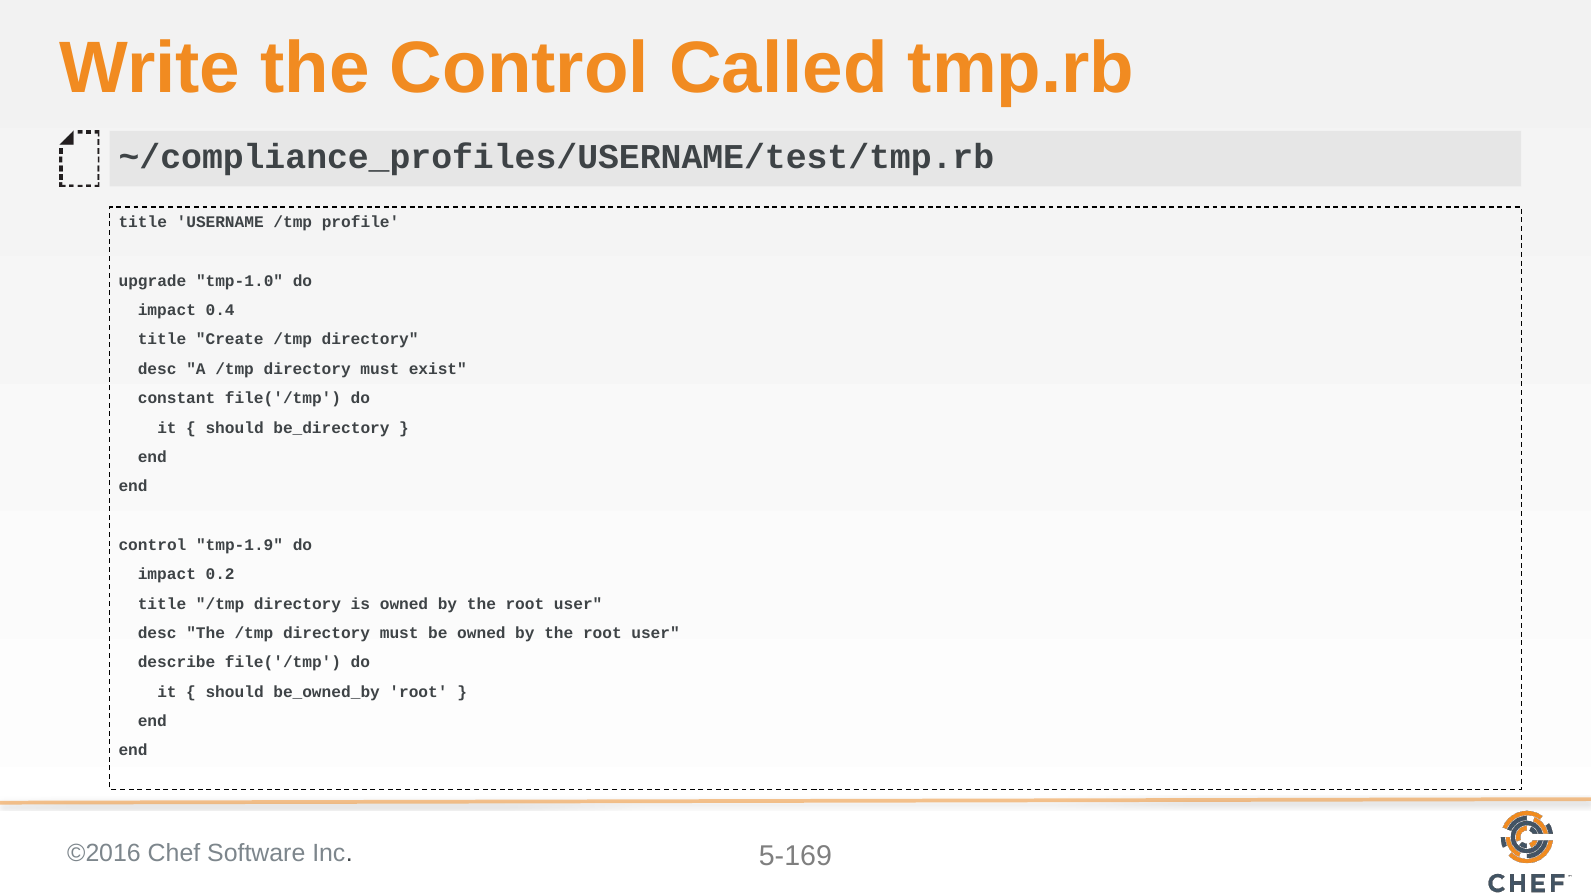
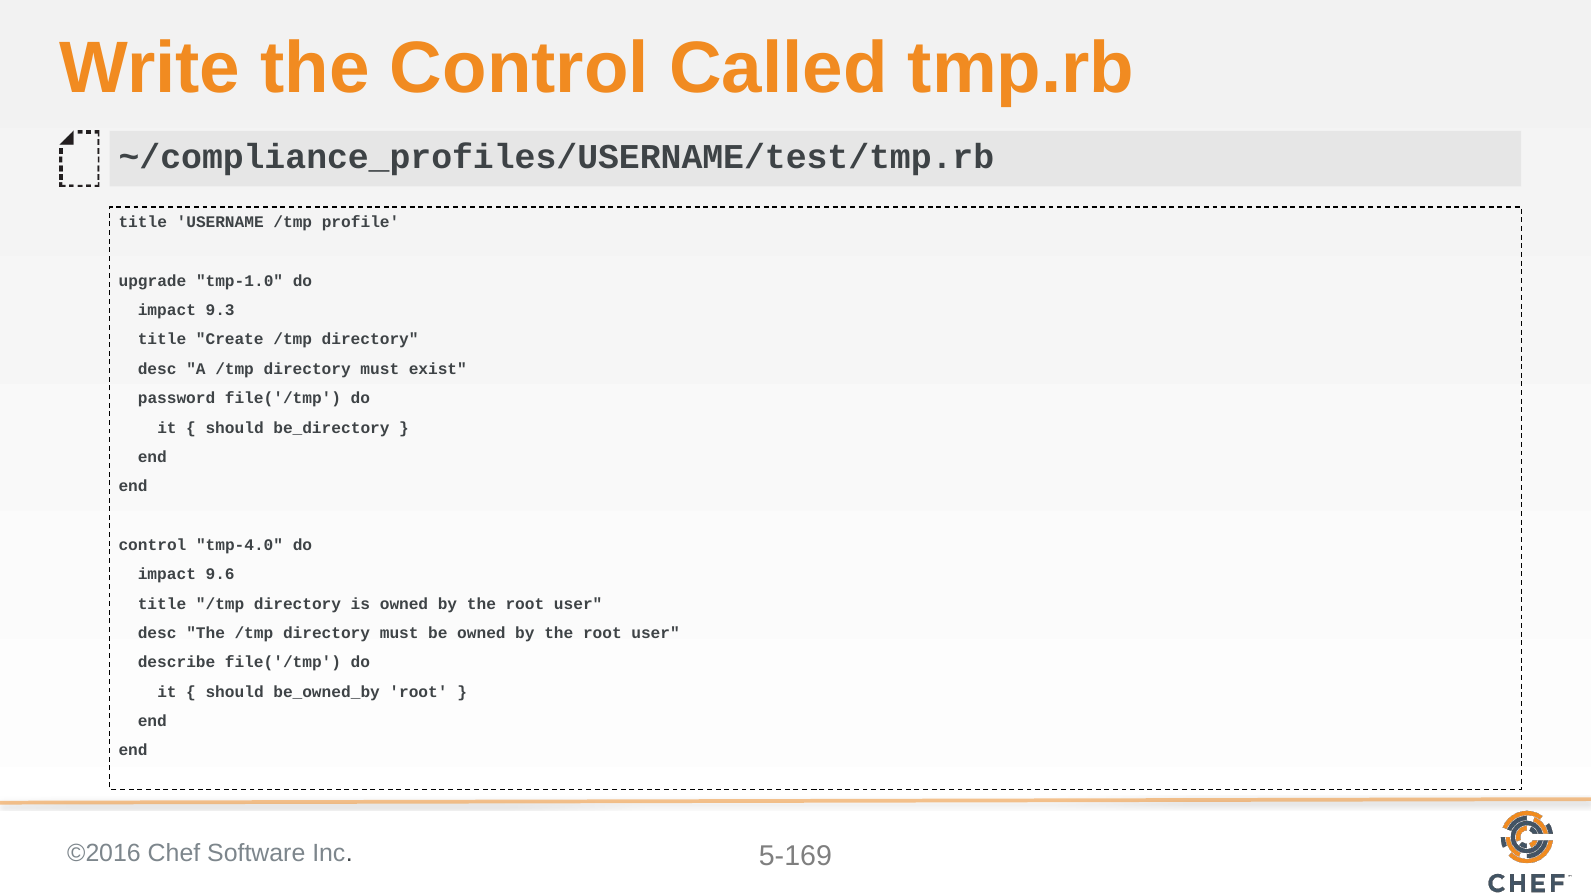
0.4: 0.4 -> 9.3
constant: constant -> password
tmp-1.9: tmp-1.9 -> tmp-4.0
0.2: 0.2 -> 9.6
